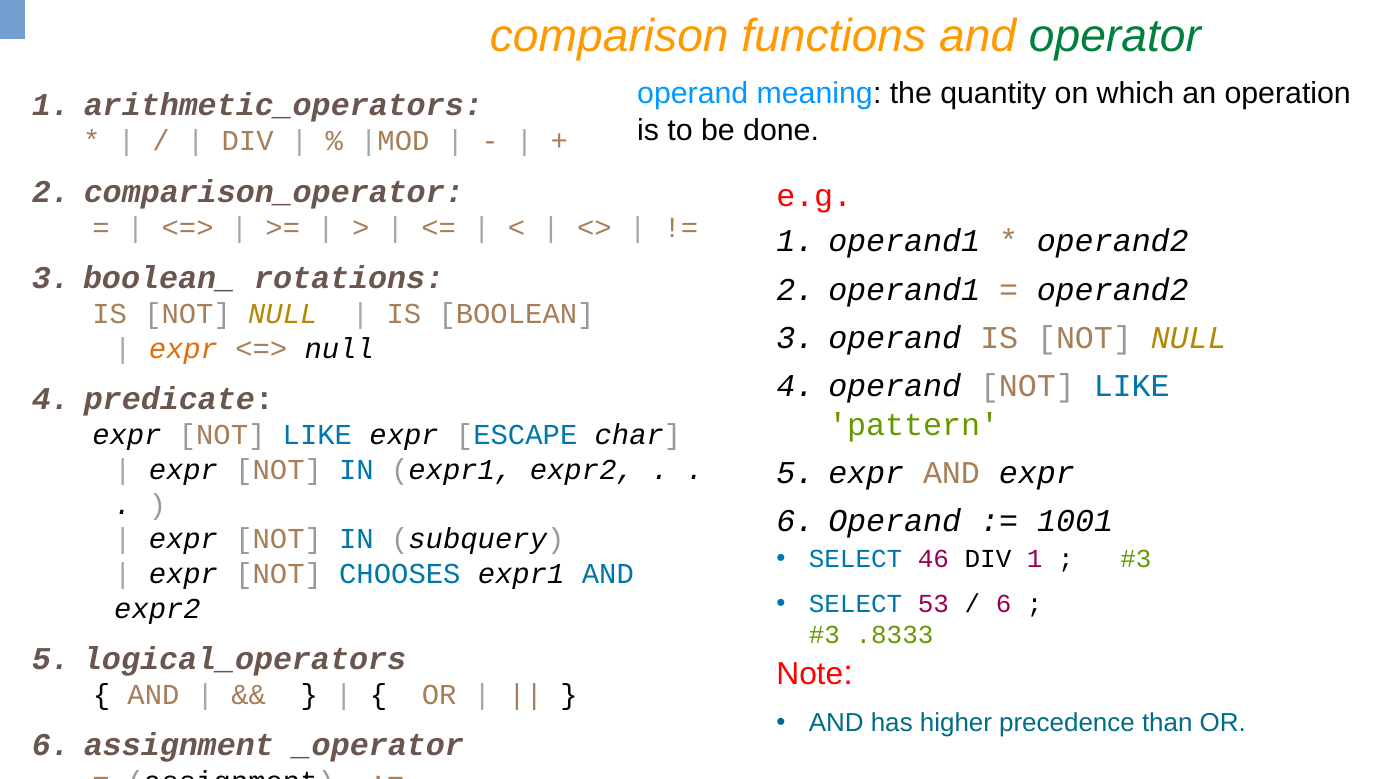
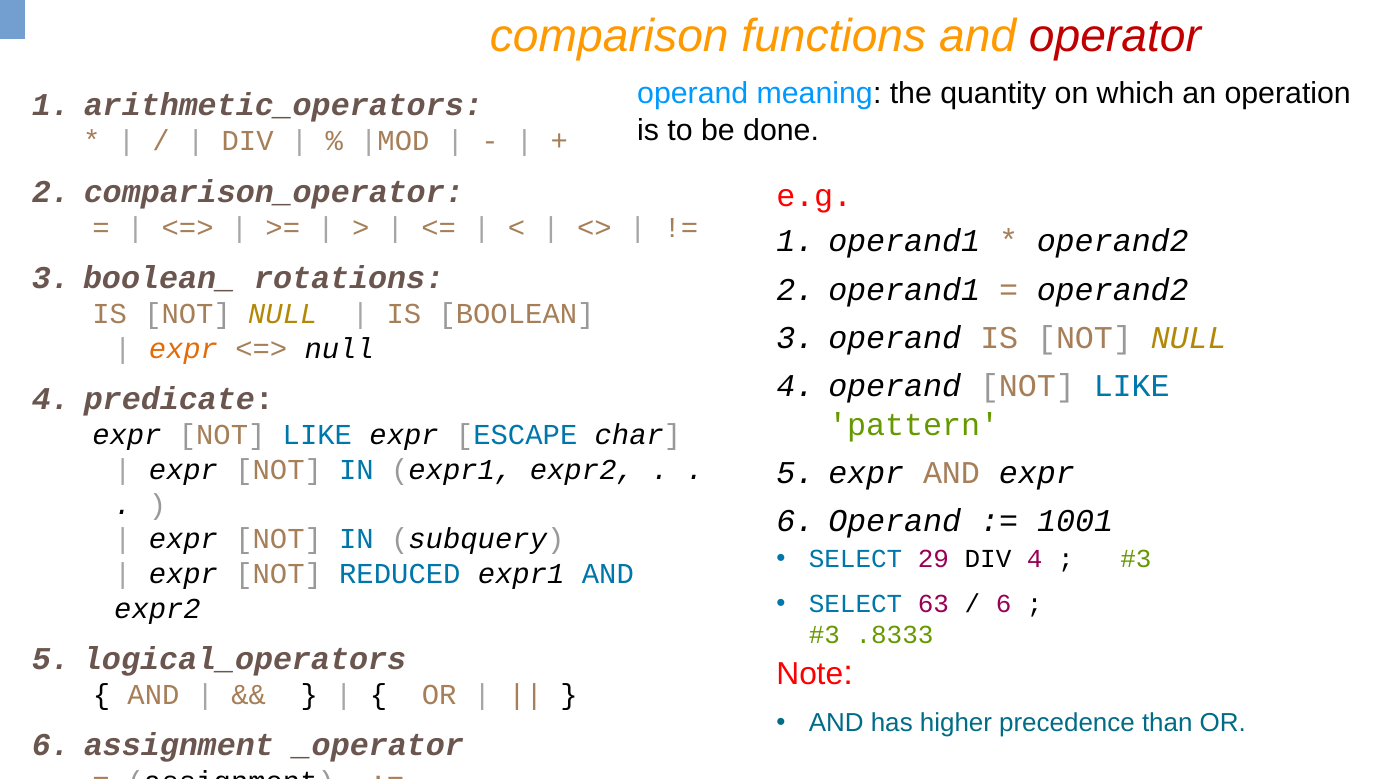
operator colour: green -> red
46: 46 -> 29
DIV 1: 1 -> 4
CHOOSES: CHOOSES -> REDUCED
53: 53 -> 63
